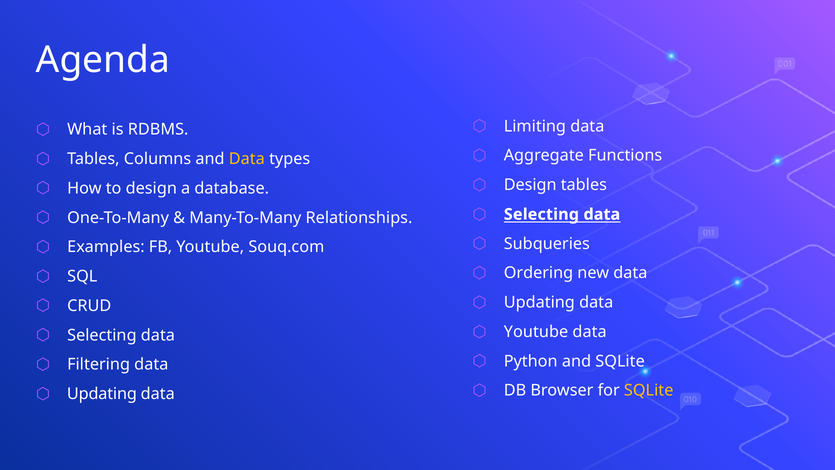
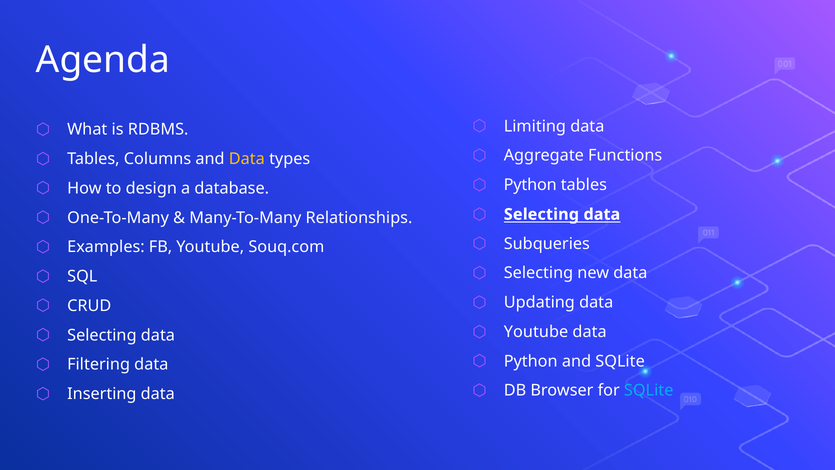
Design at (530, 185): Design -> Python
Ordering at (538, 273): Ordering -> Selecting
SQLite at (649, 390) colour: yellow -> light blue
Updating at (102, 394): Updating -> Inserting
